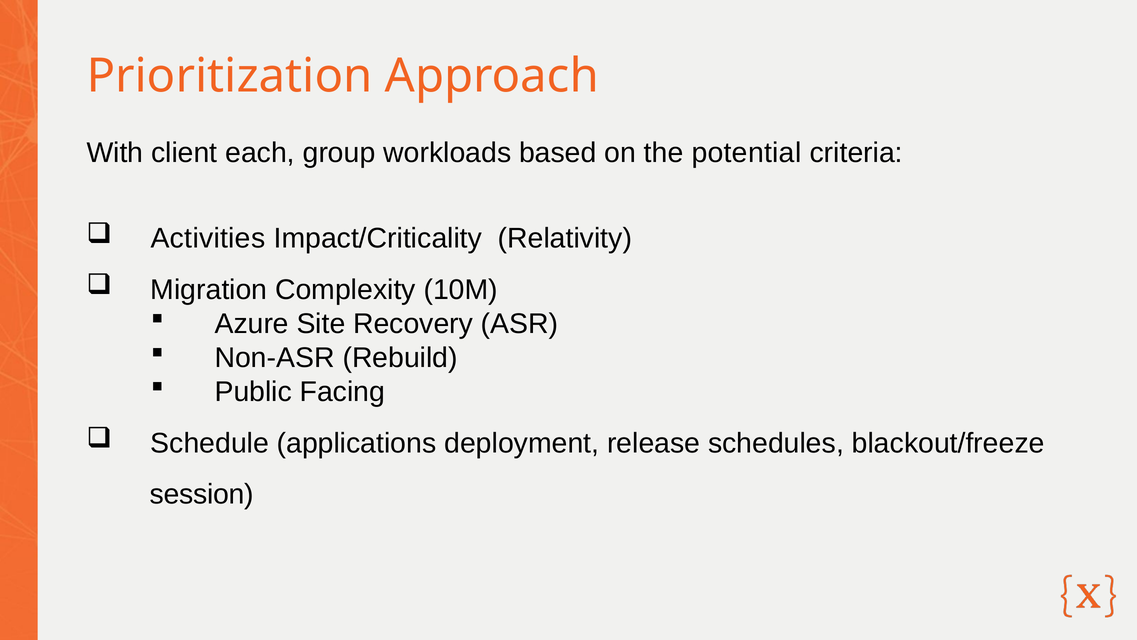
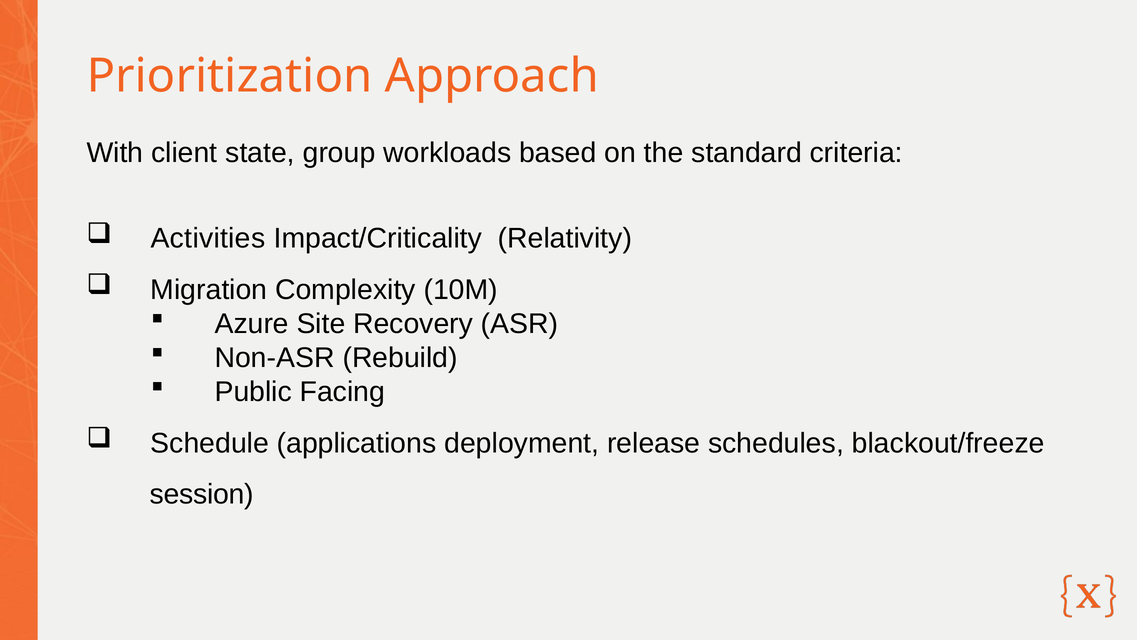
each: each -> state
potential: potential -> standard
